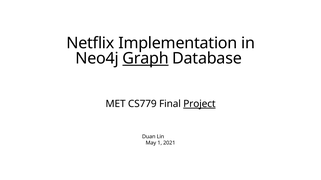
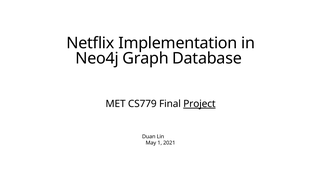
Graph underline: present -> none
